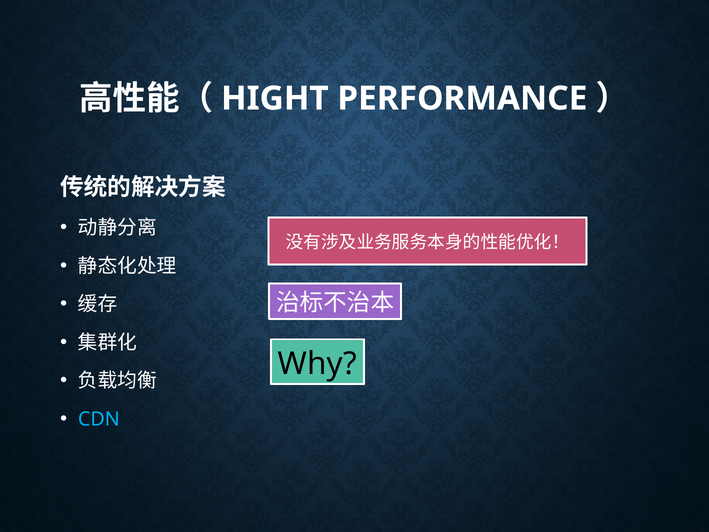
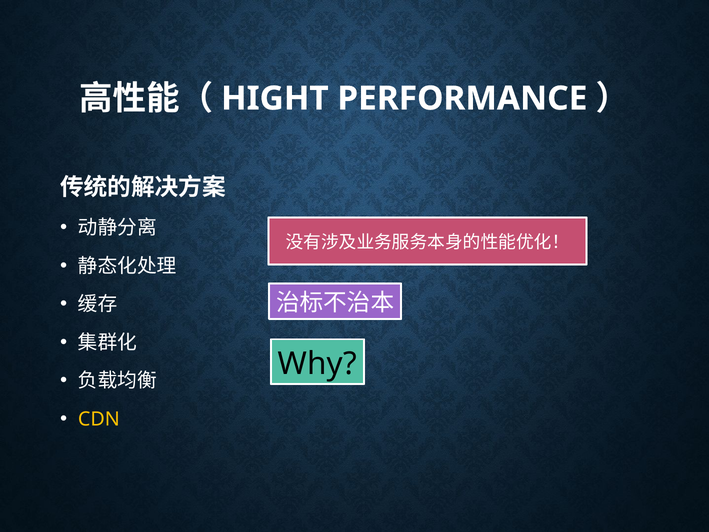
CDN colour: light blue -> yellow
